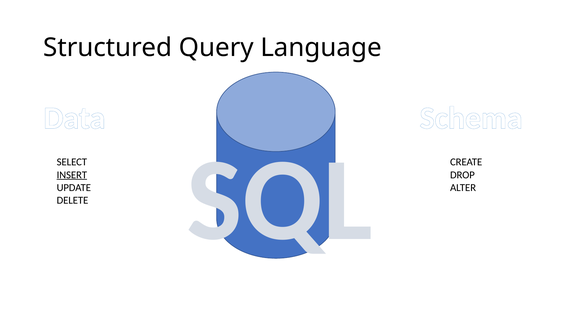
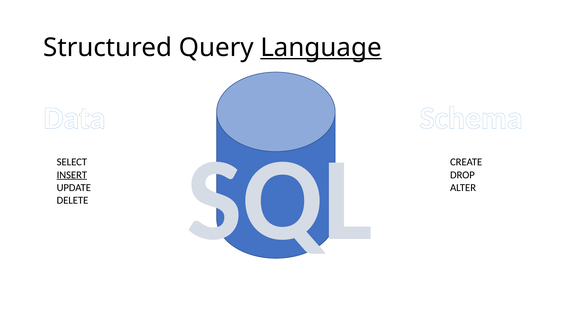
Language underline: none -> present
